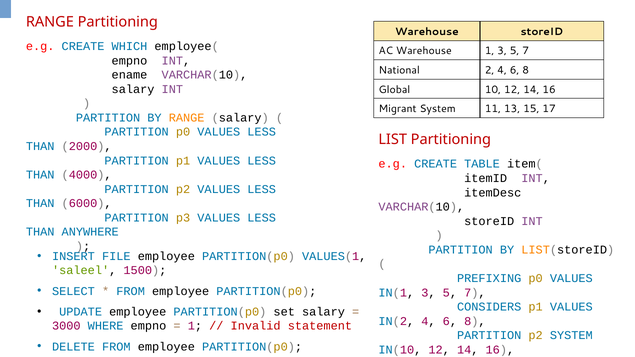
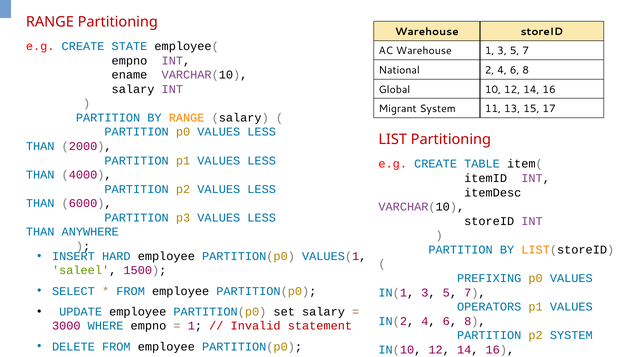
WHICH: WHICH -> STATE
FILE: FILE -> HARD
CONSIDERS: CONSIDERS -> OPERATORS
